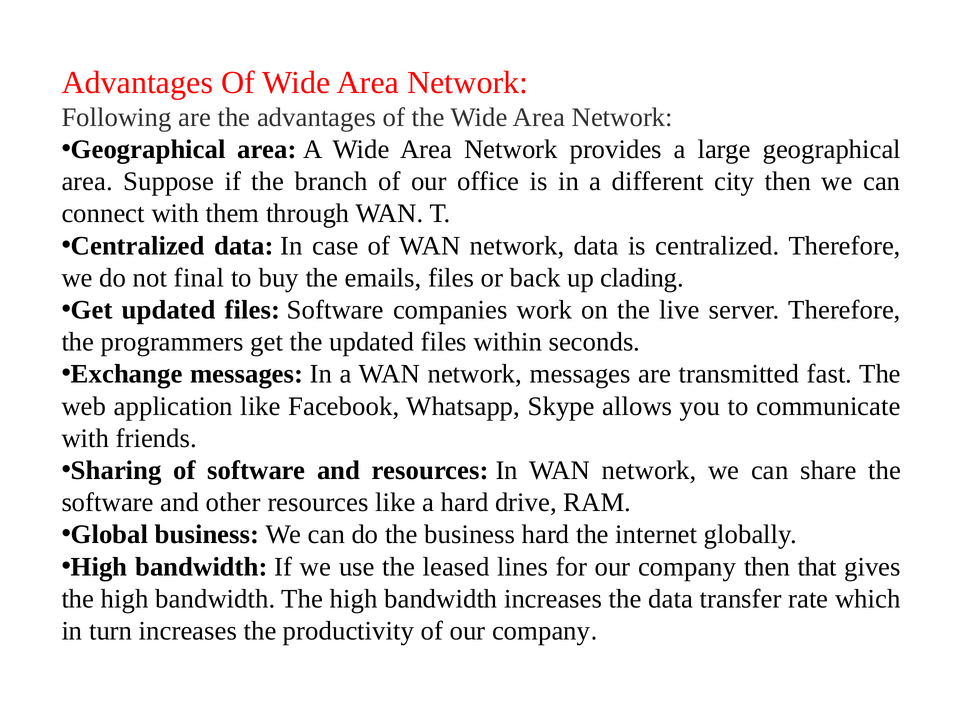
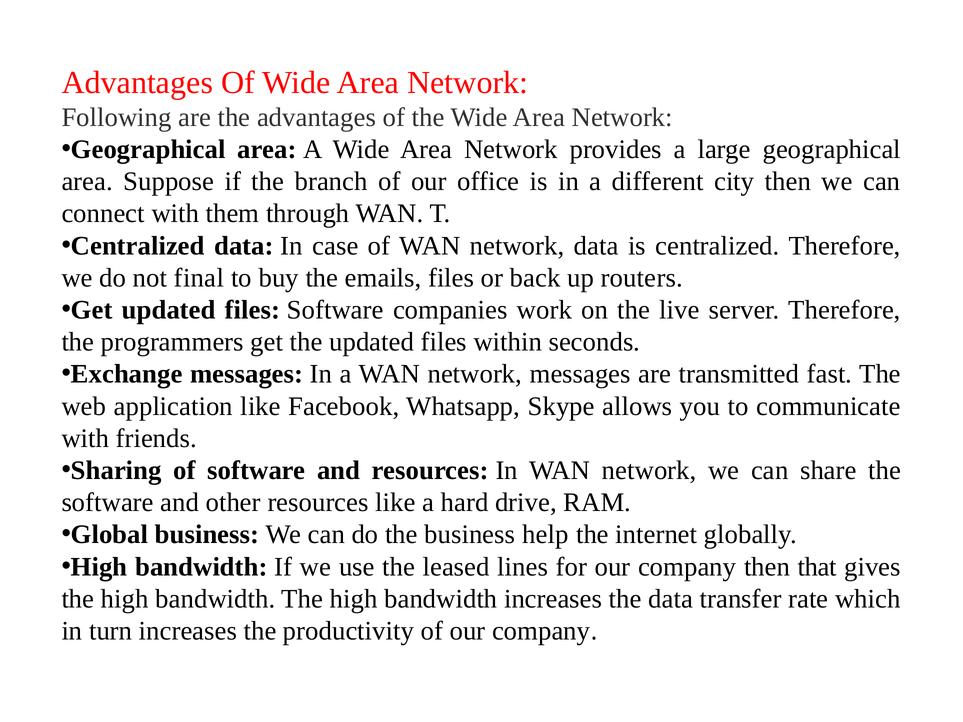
clading: clading -> routers
business hard: hard -> help
